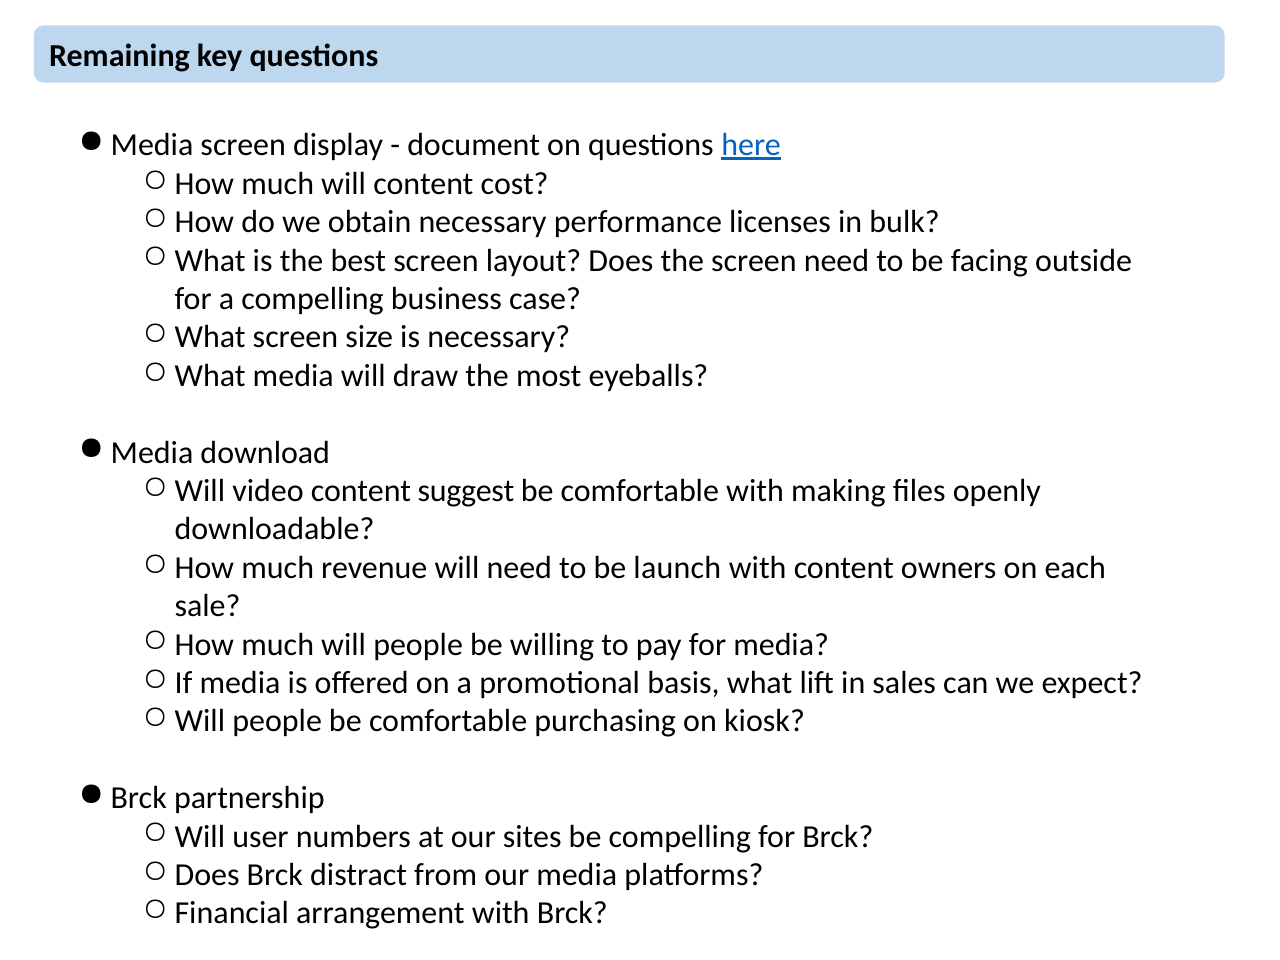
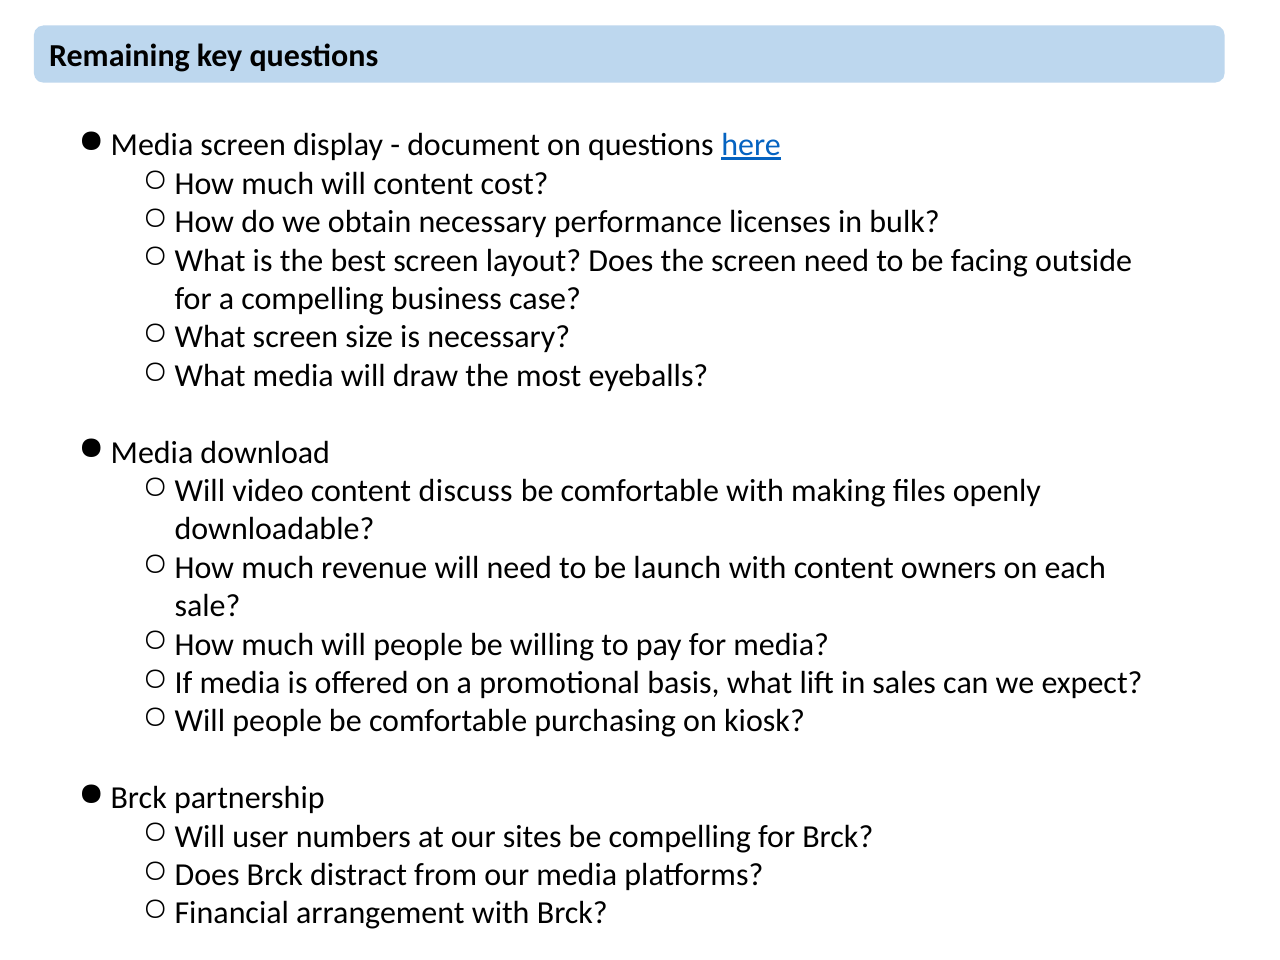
suggest: suggest -> discuss
